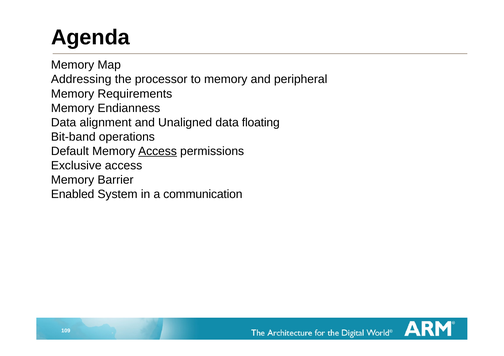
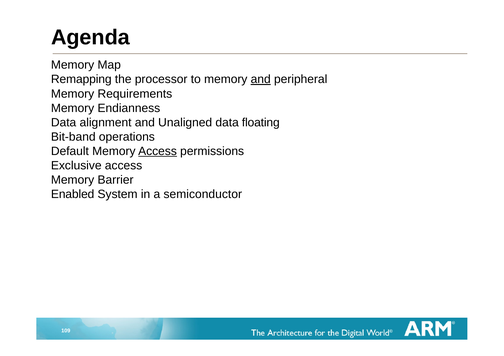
Addressing: Addressing -> Remapping
and at (261, 79) underline: none -> present
communication: communication -> semiconductor
